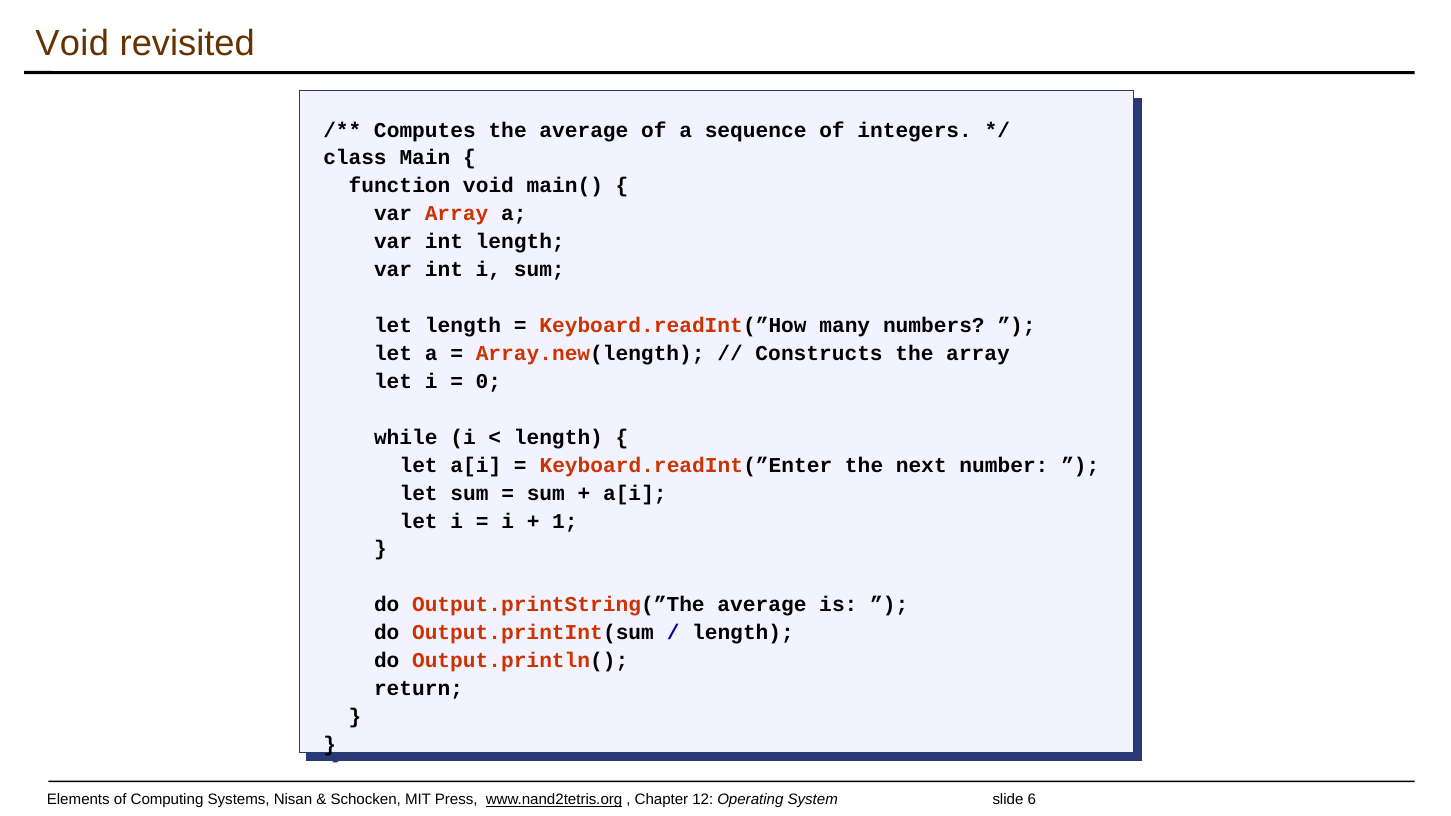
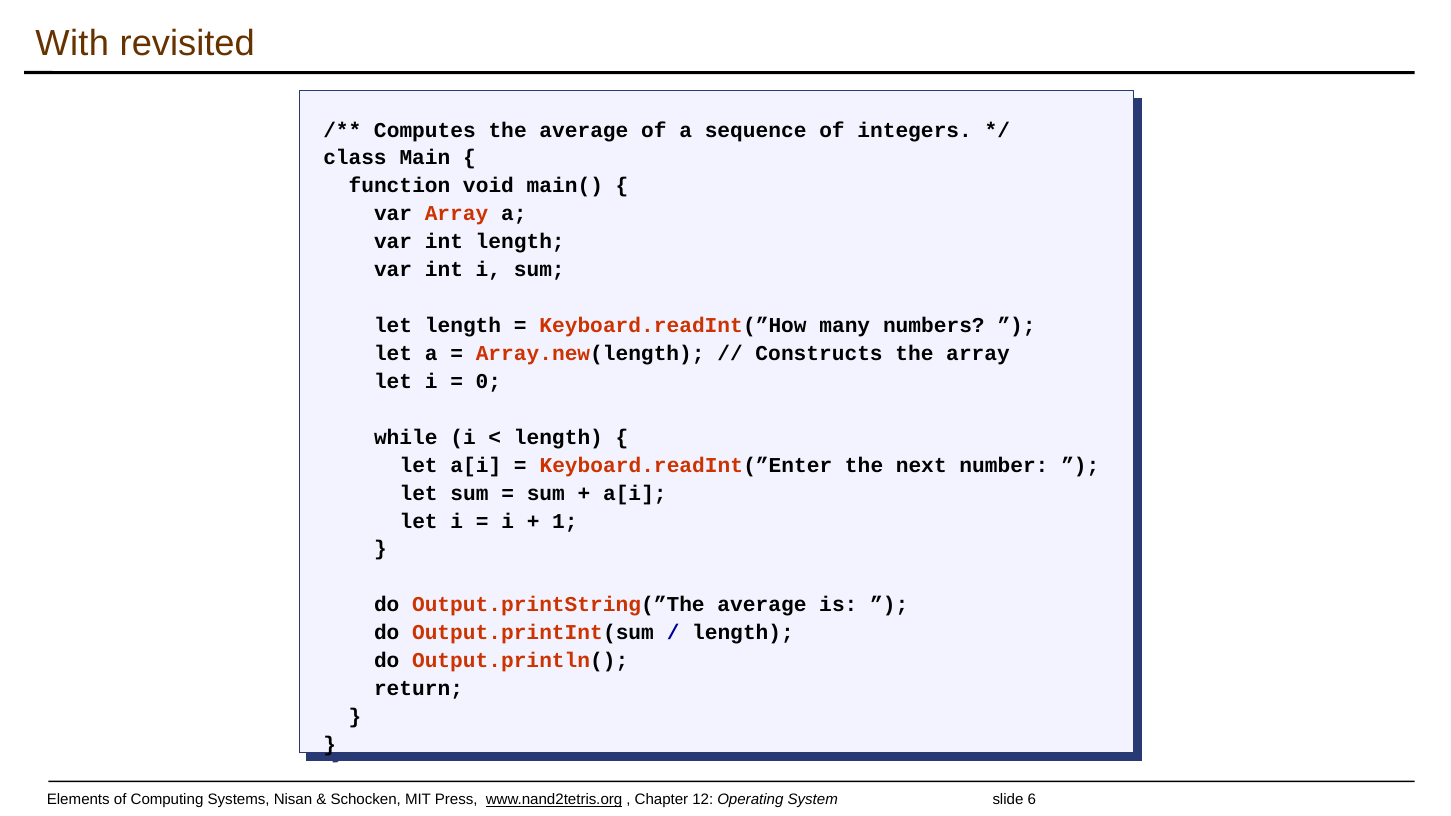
Void at (72, 43): Void -> With
